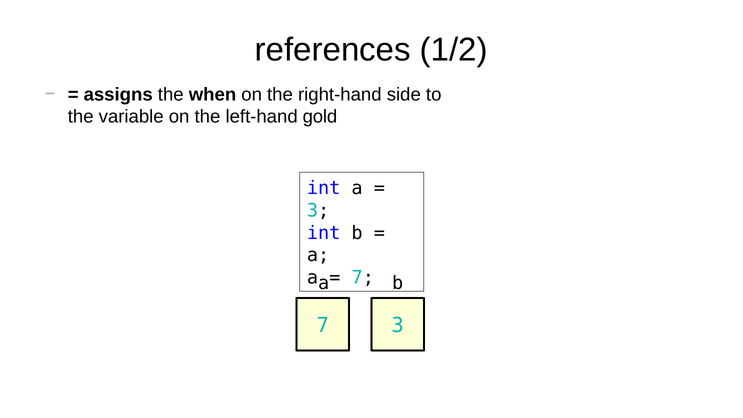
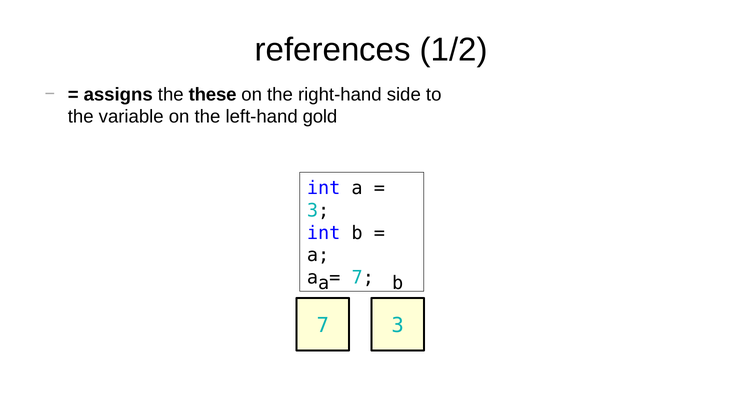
when: when -> these
